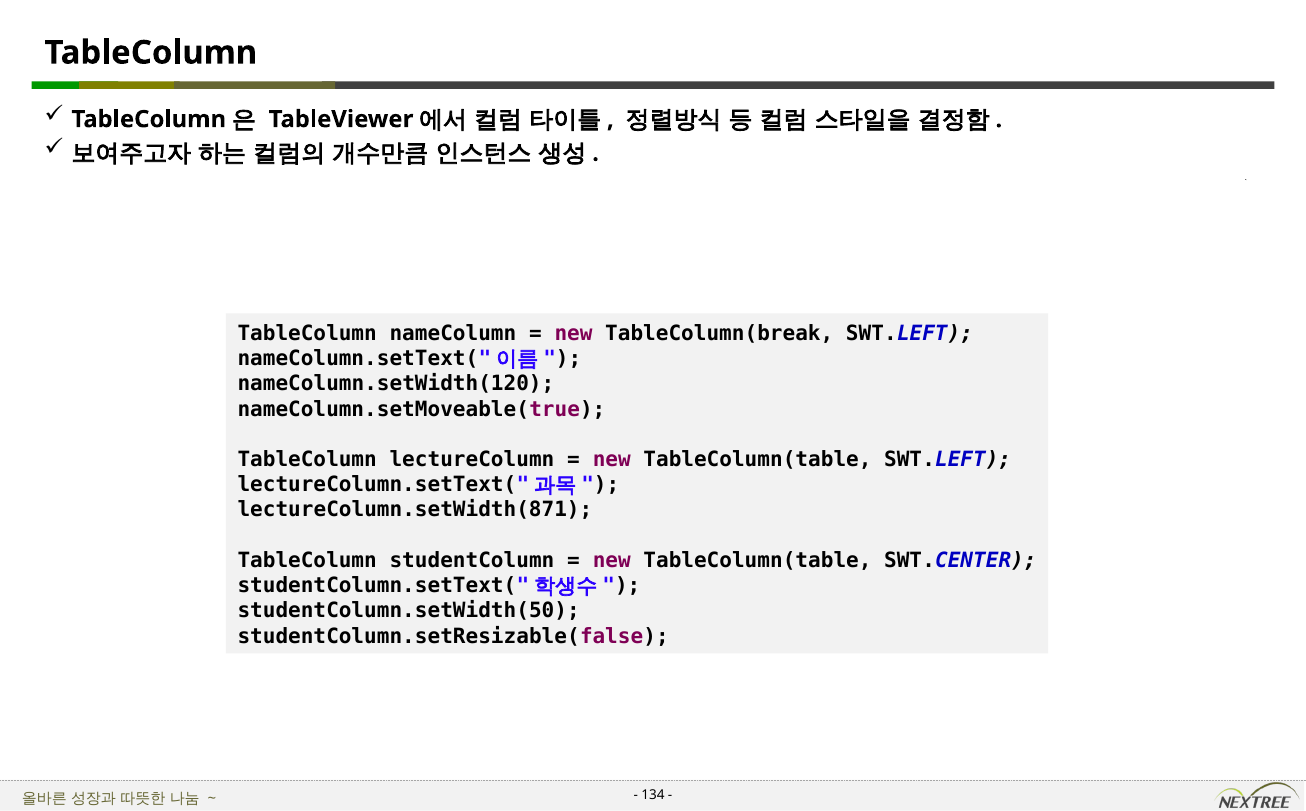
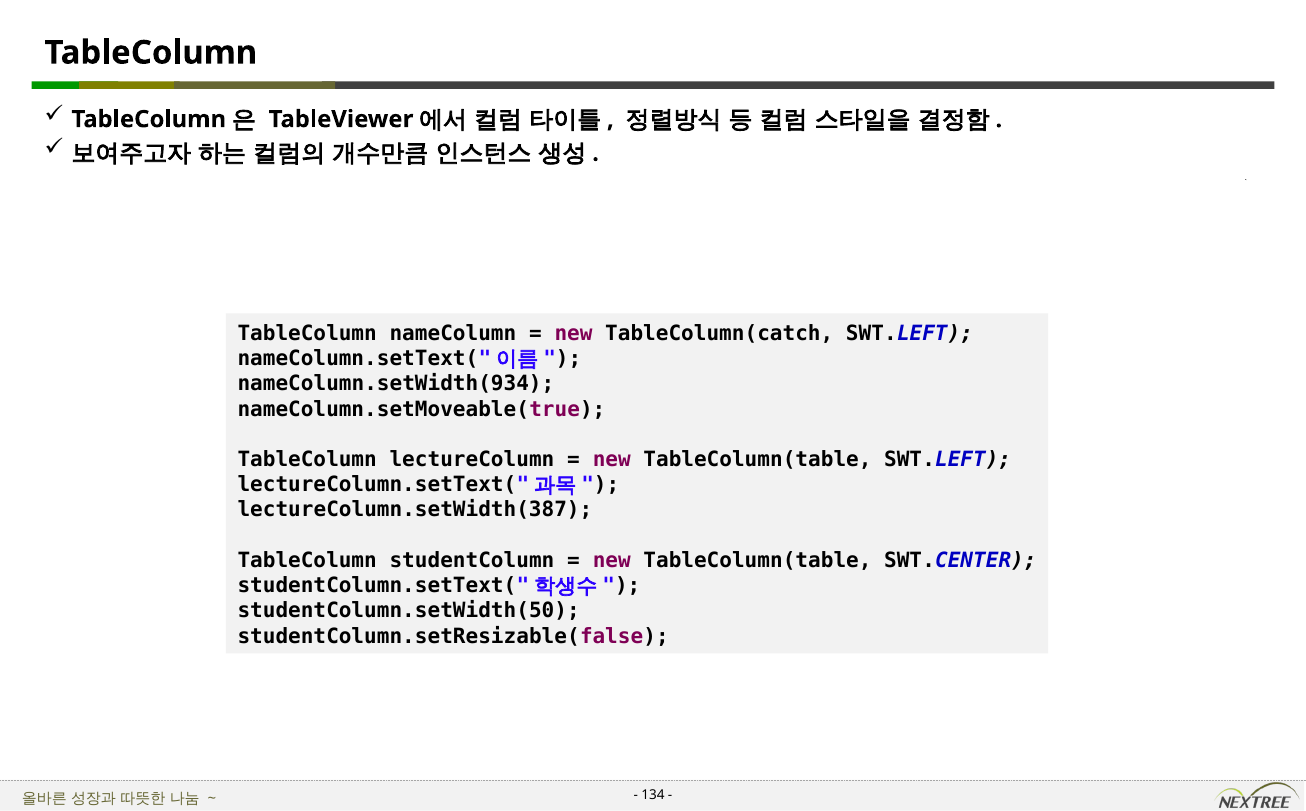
TableColumn(break: TableColumn(break -> TableColumn(catch
nameColumn.setWidth(120: nameColumn.setWidth(120 -> nameColumn.setWidth(934
lectureColumn.setWidth(871: lectureColumn.setWidth(871 -> lectureColumn.setWidth(387
